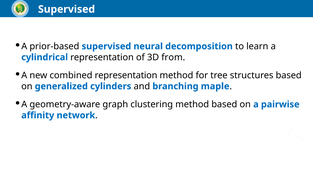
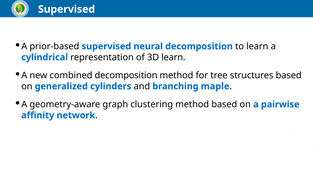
3D from: from -> learn
combined representation: representation -> decomposition
